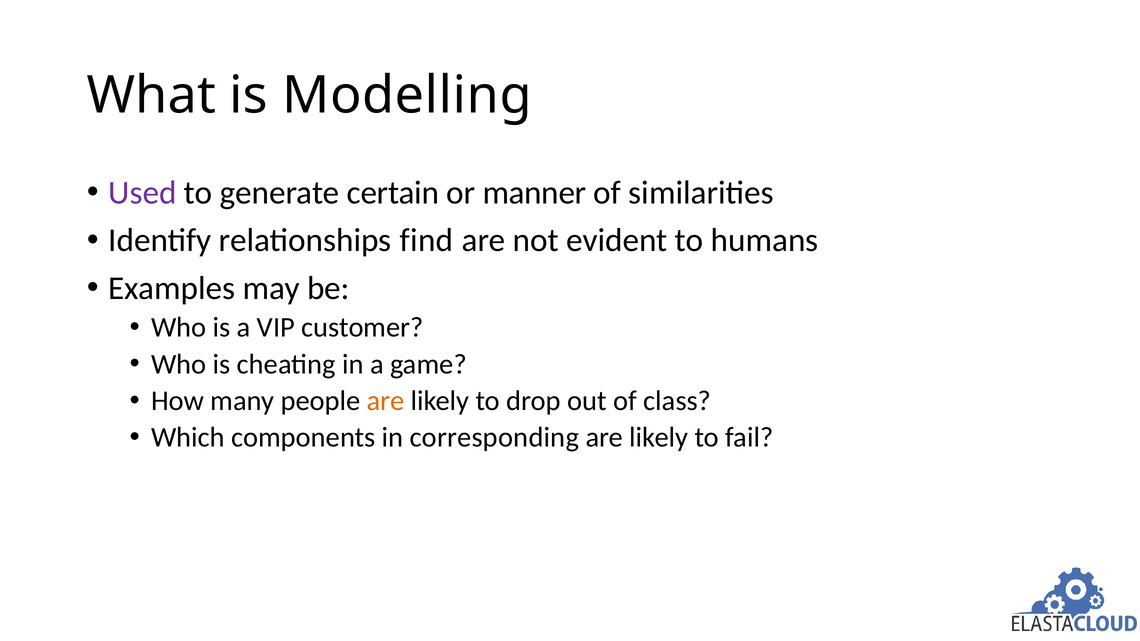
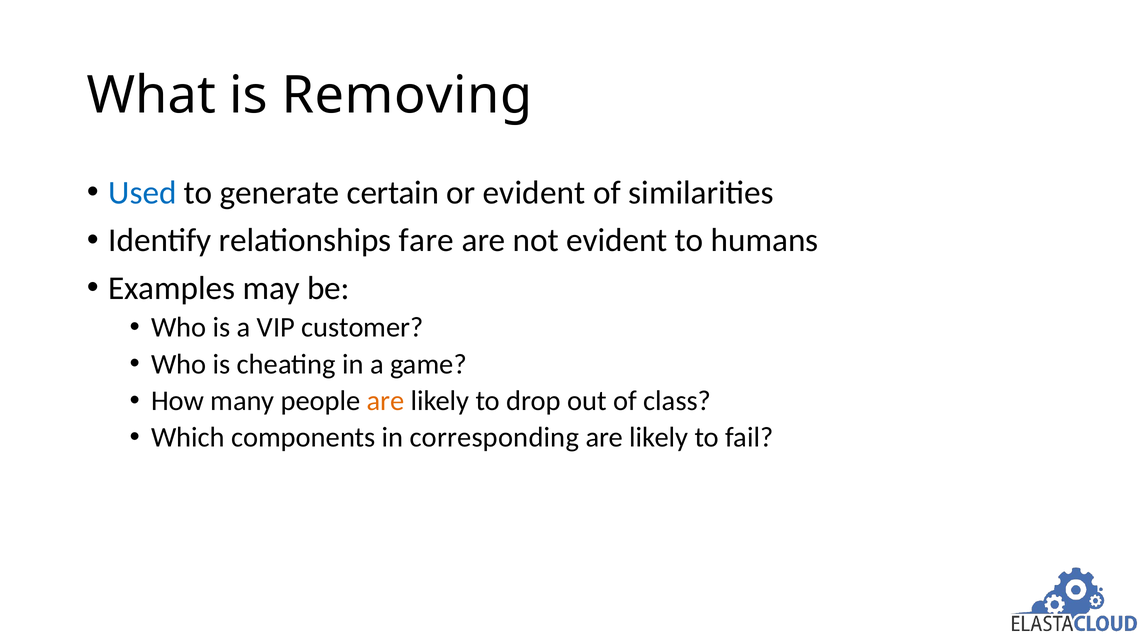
Modelling: Modelling -> Removing
Used colour: purple -> blue
or manner: manner -> evident
find: find -> fare
